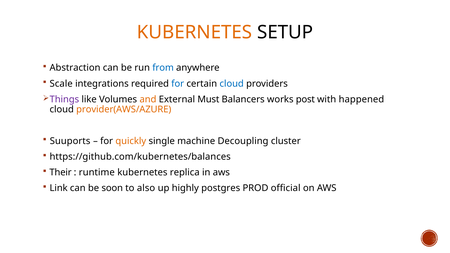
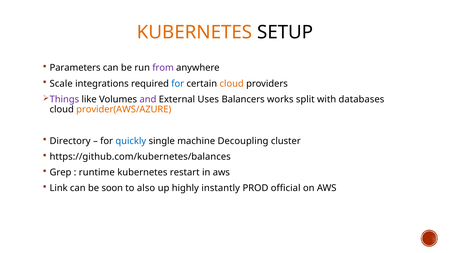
Abstraction: Abstraction -> Parameters
from colour: blue -> purple
cloud at (232, 84) colour: blue -> orange
and colour: orange -> purple
Must: Must -> Uses
post: post -> split
happened: happened -> databases
Suuports: Suuports -> Directory
quickly colour: orange -> blue
Their: Their -> Grep
replica: replica -> restart
postgres: postgres -> instantly
